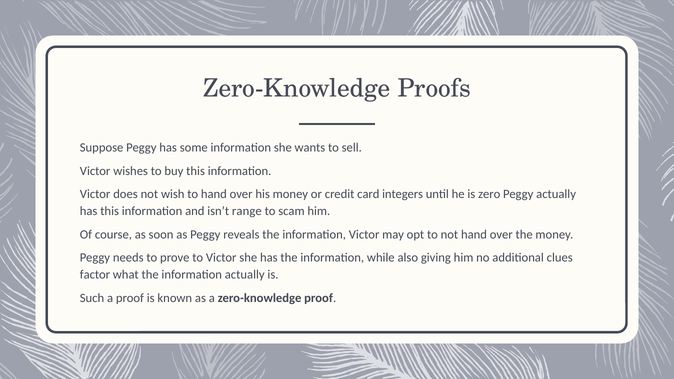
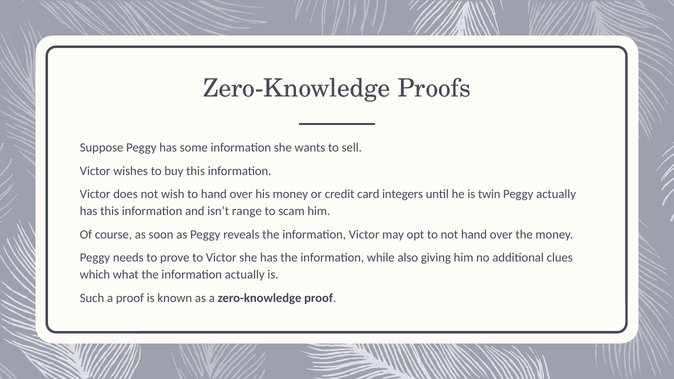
zero: zero -> twin
factor: factor -> which
